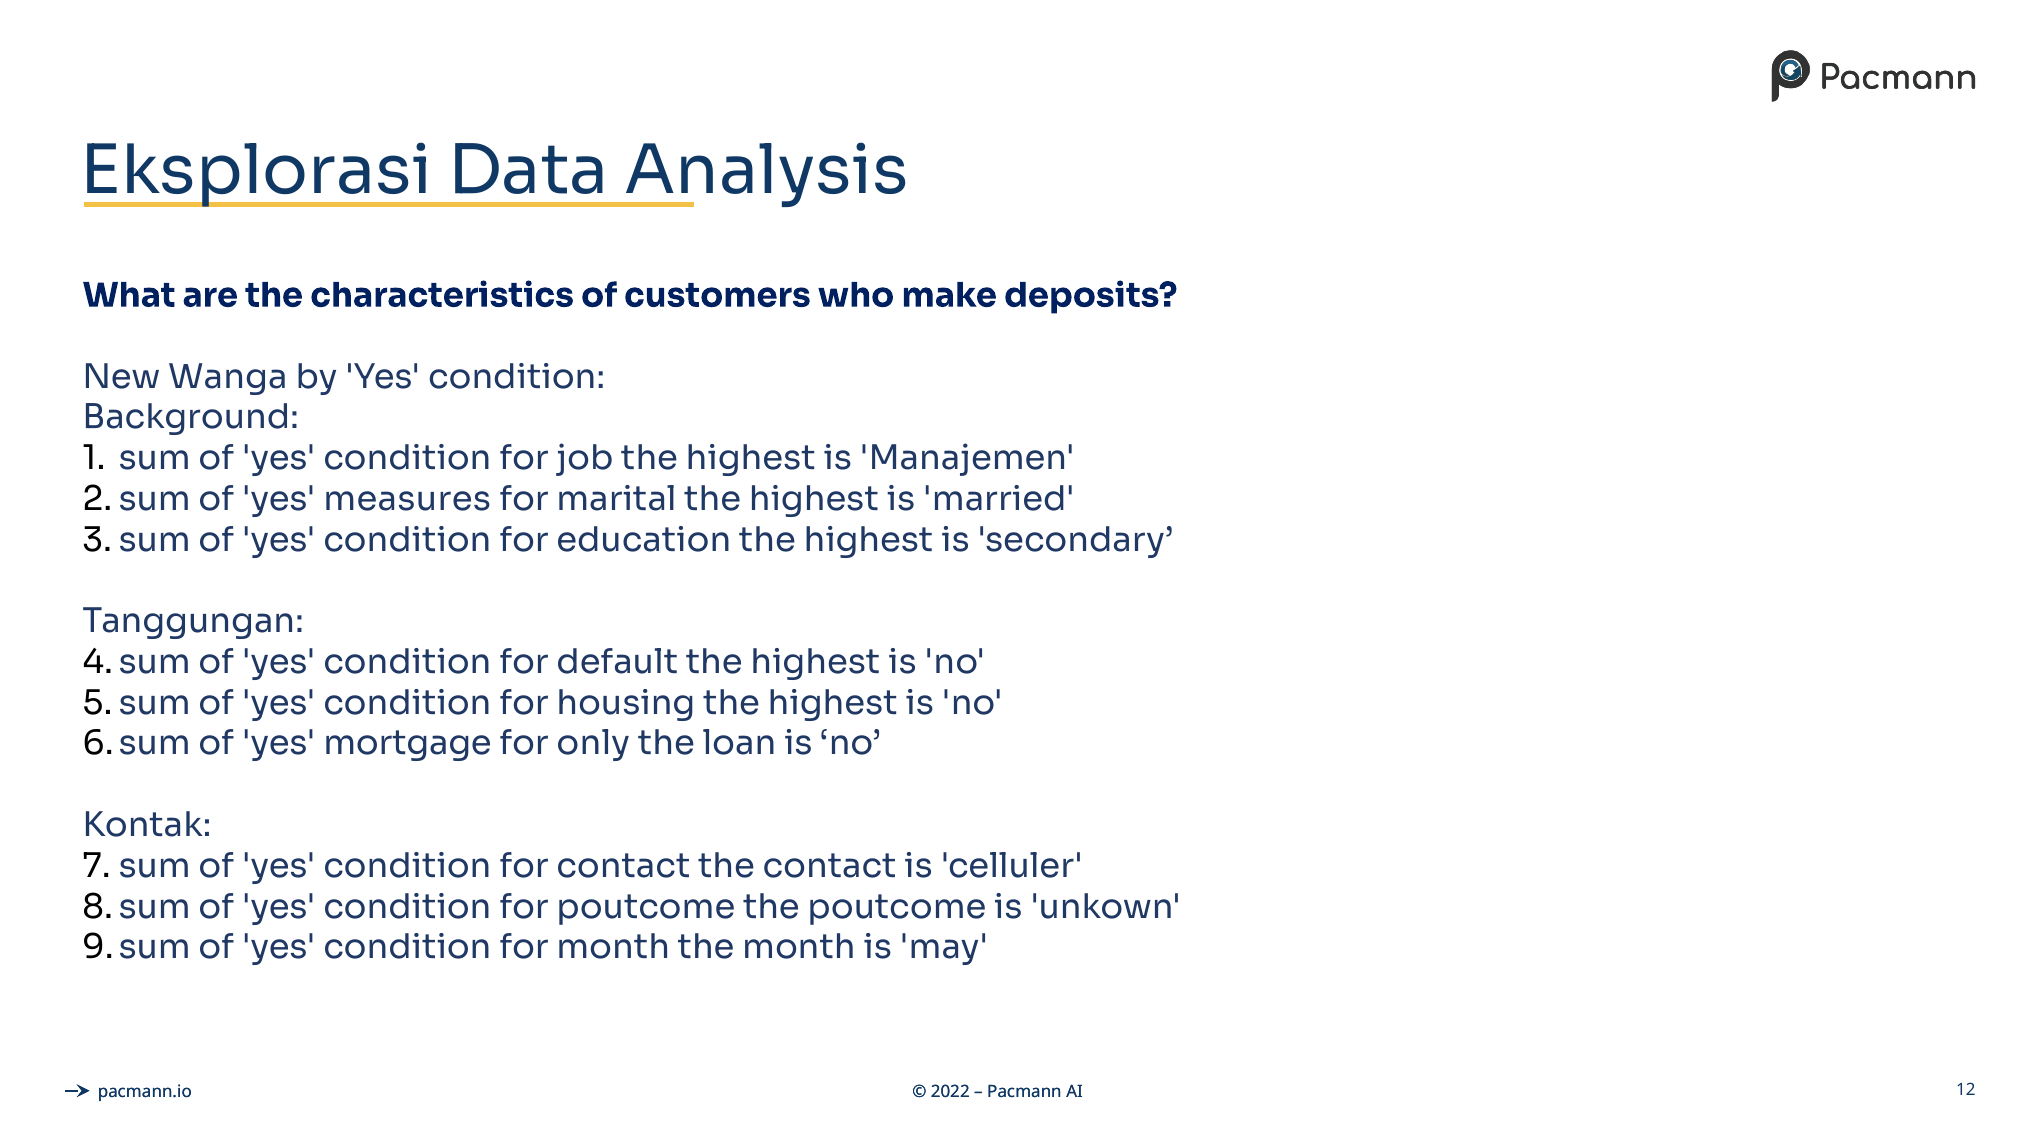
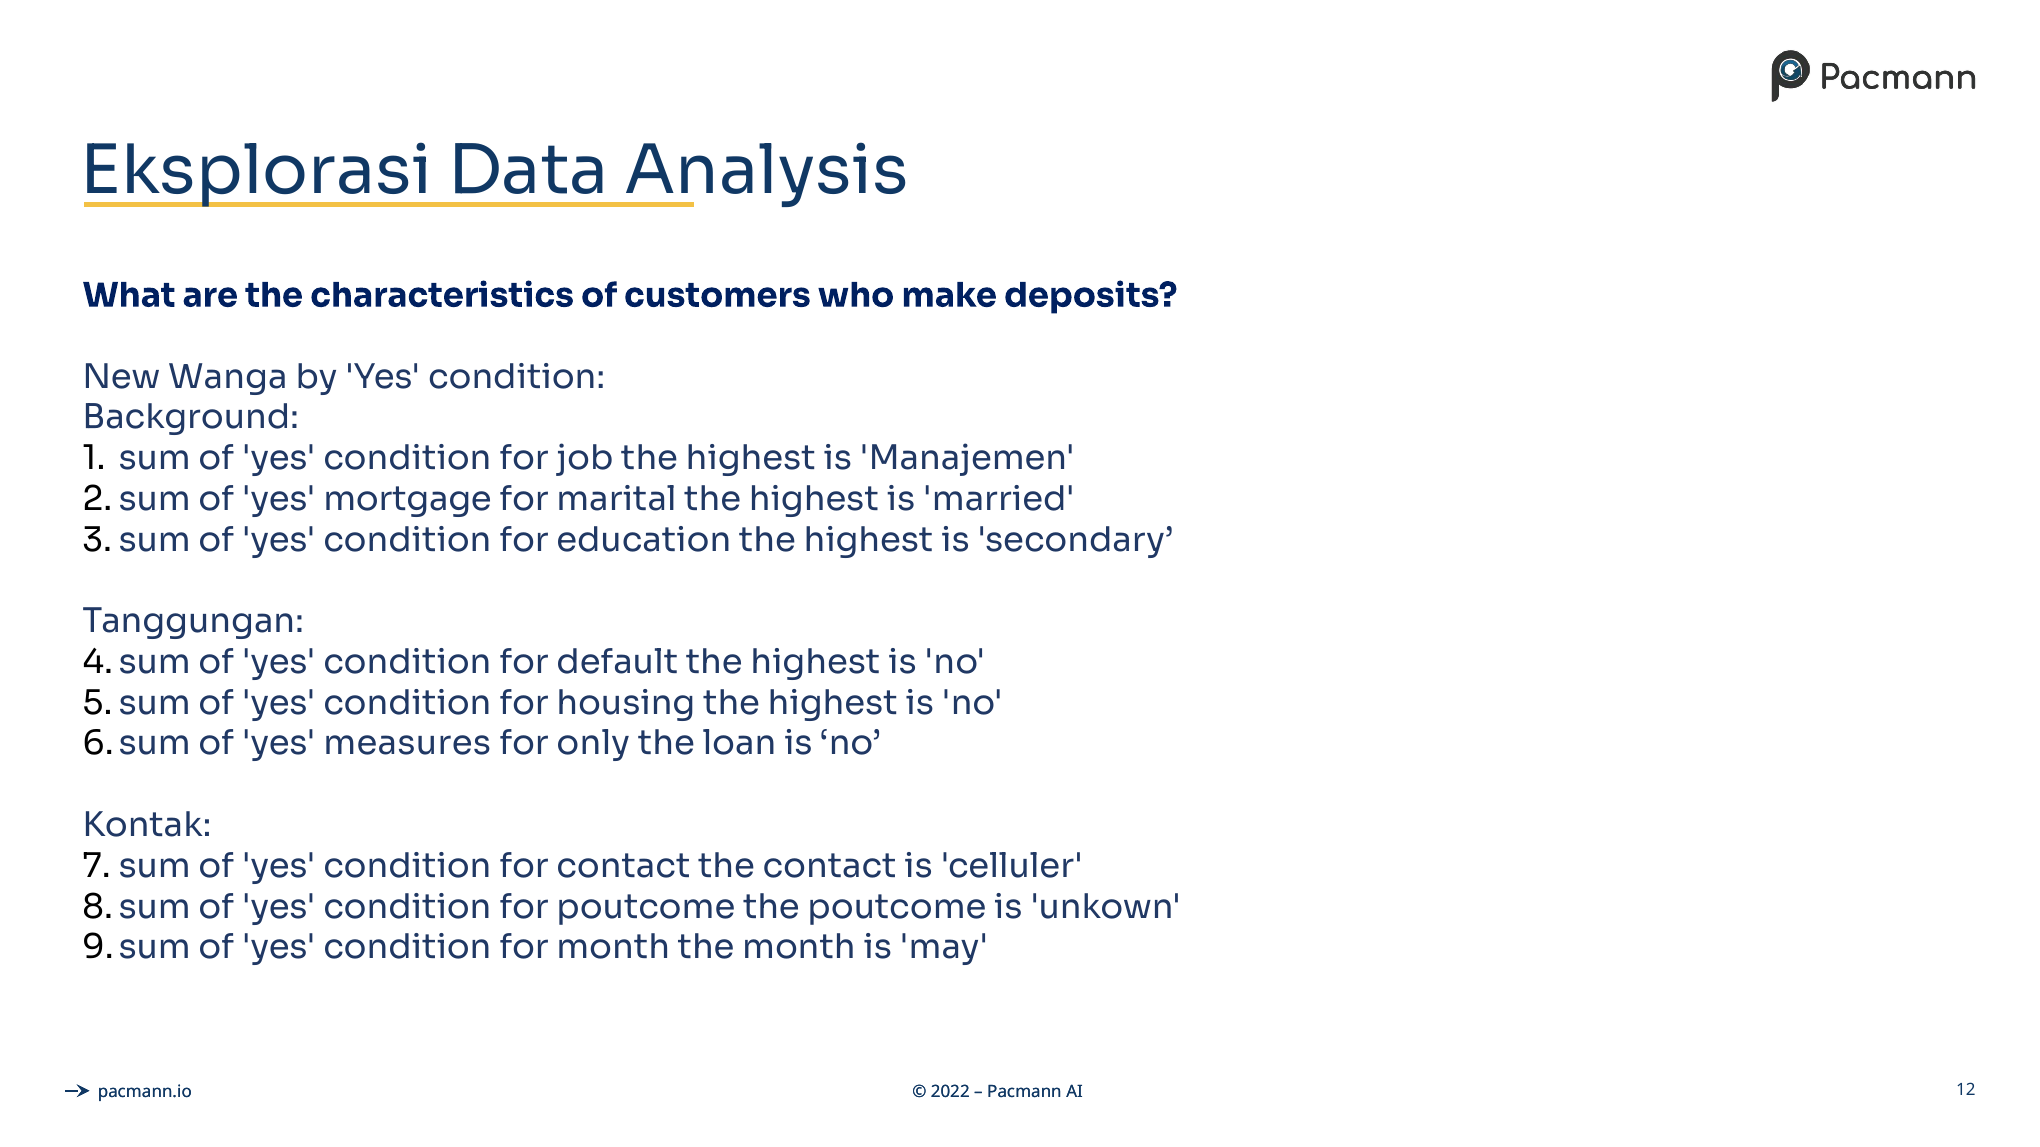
measures: measures -> mortgage
mortgage: mortgage -> measures
